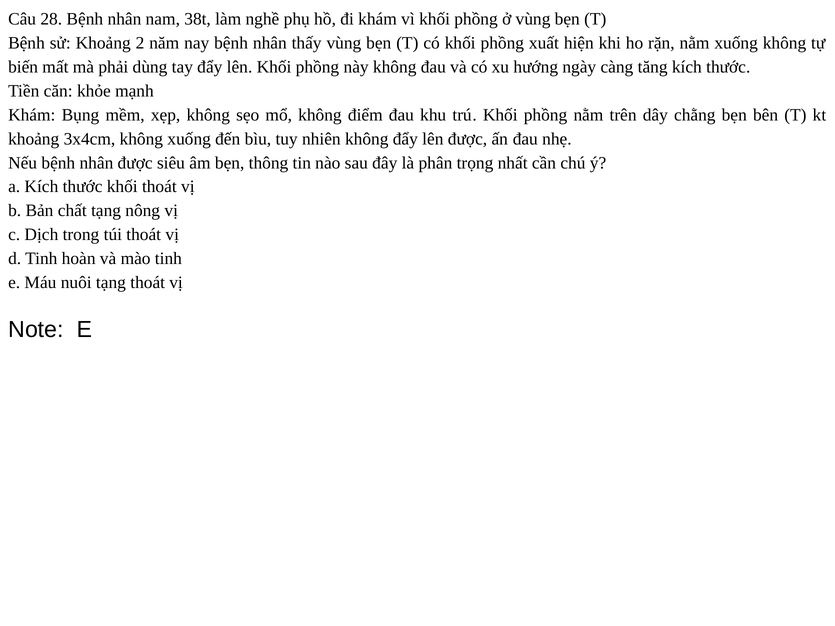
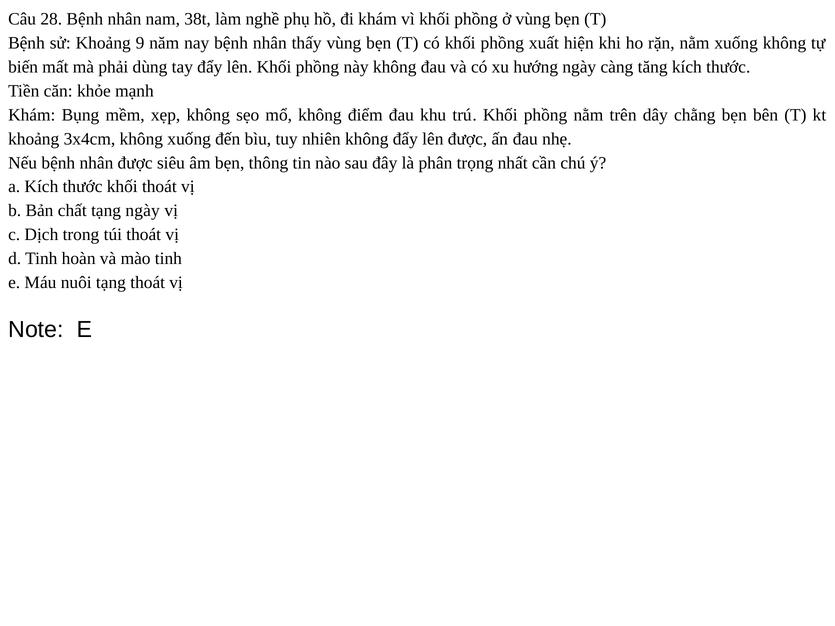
2: 2 -> 9
tạng nông: nông -> ngày
